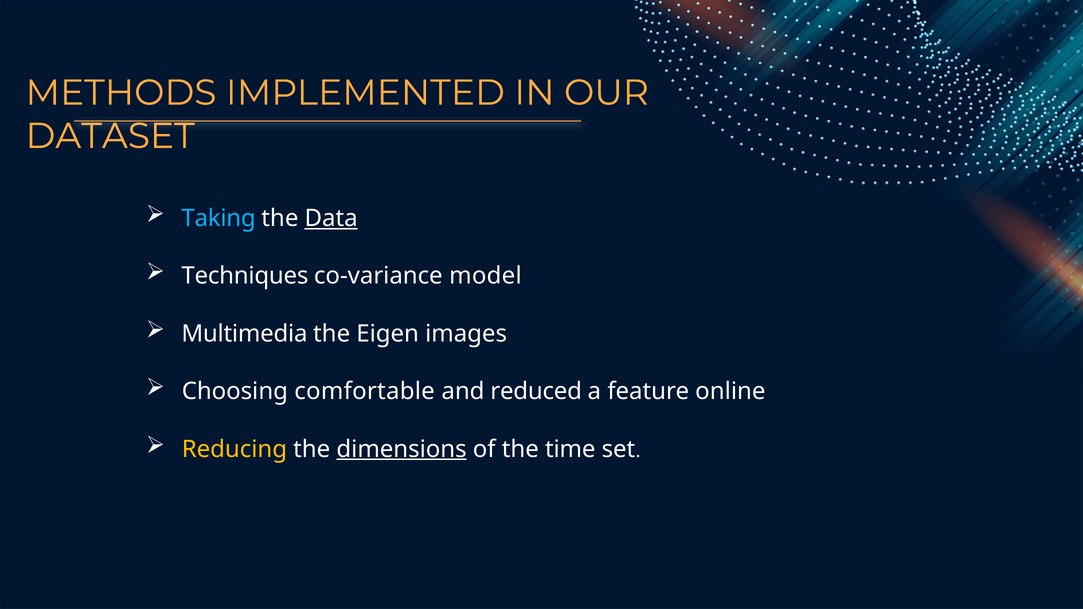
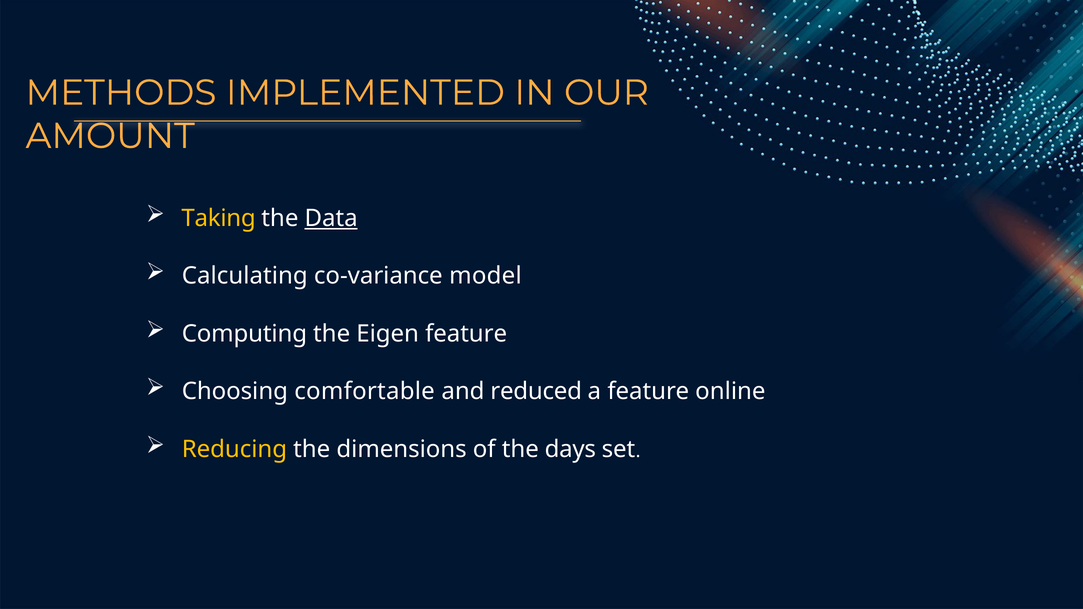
DATASET: DATASET -> AMOUNT
Taking colour: light blue -> yellow
Techniques: Techniques -> Calculating
Multimedia: Multimedia -> Computing
Eigen images: images -> feature
dimensions underline: present -> none
time: time -> days
